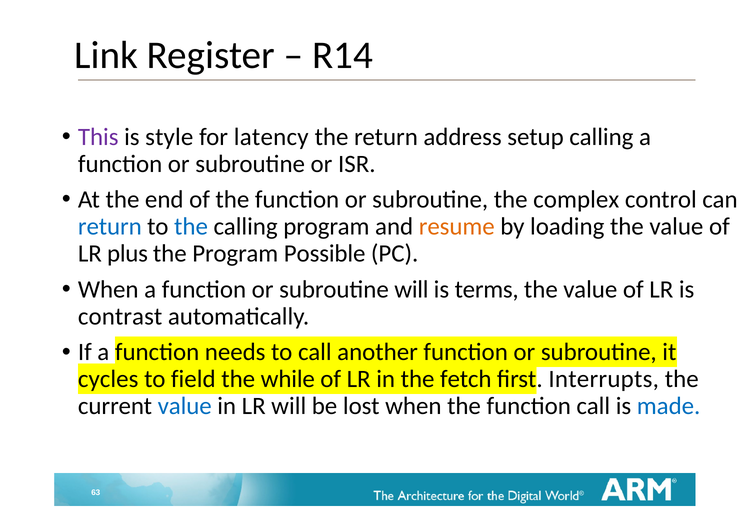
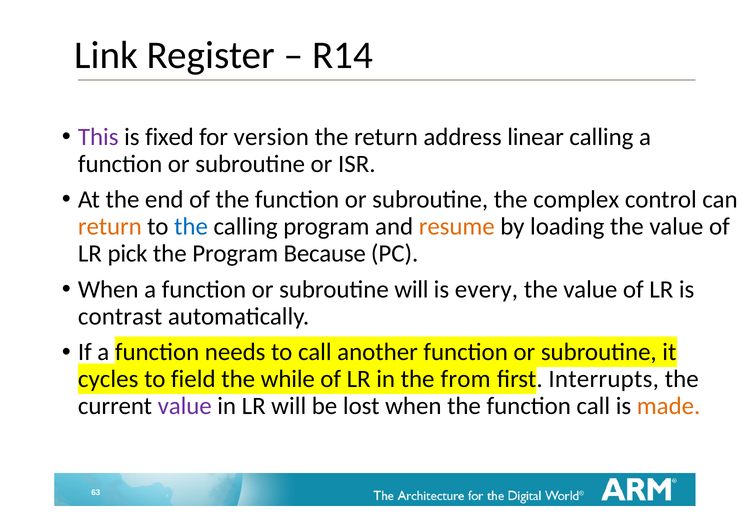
style: style -> fixed
latency: latency -> version
setup: setup -> linear
return at (110, 227) colour: blue -> orange
plus: plus -> pick
Possible: Possible -> Because
terms: terms -> every
fetch: fetch -> from
value at (185, 406) colour: blue -> purple
made colour: blue -> orange
